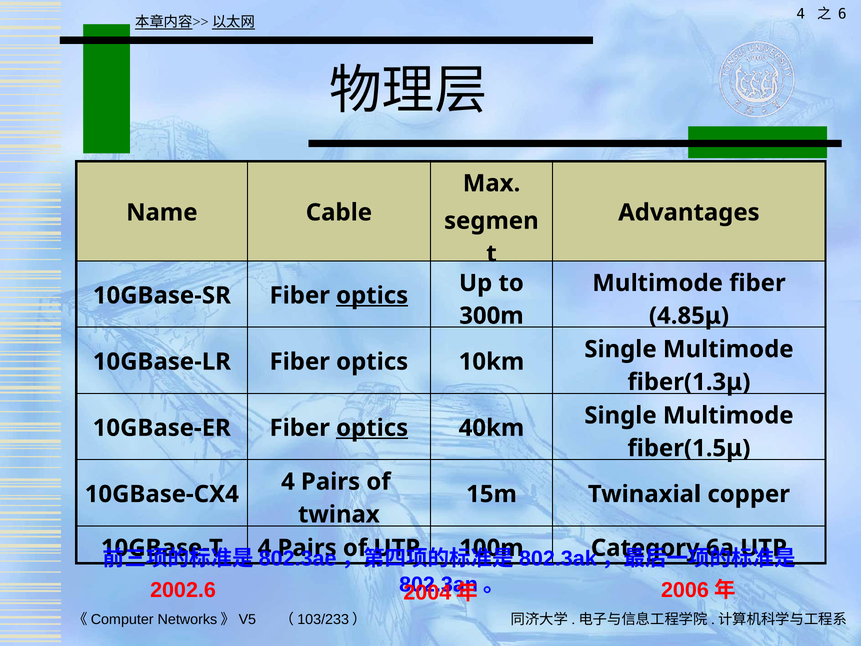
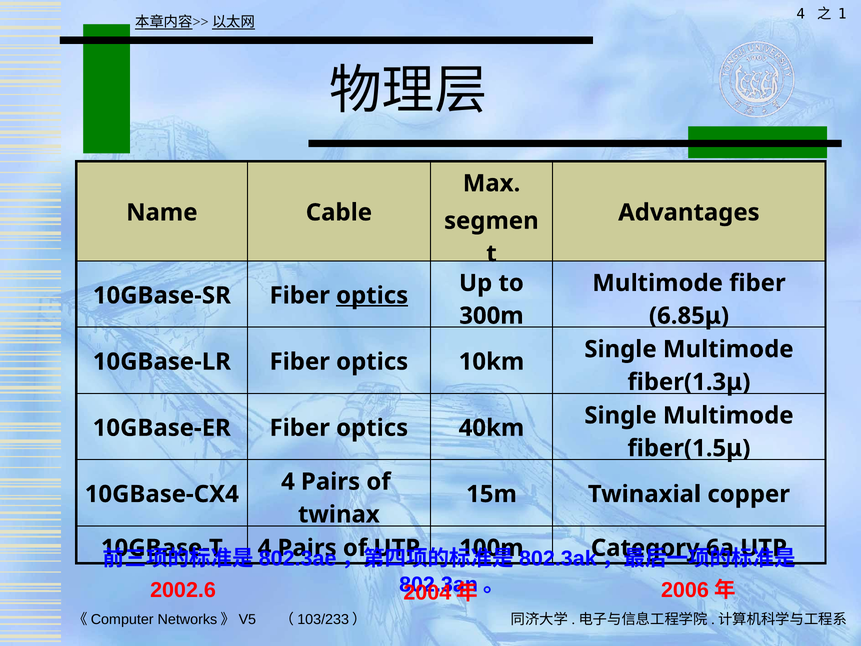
6: 6 -> 1
4.85μ: 4.85μ -> 6.85μ
optics at (372, 428) underline: present -> none
